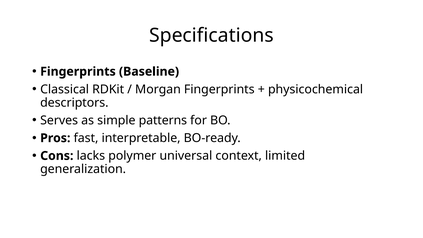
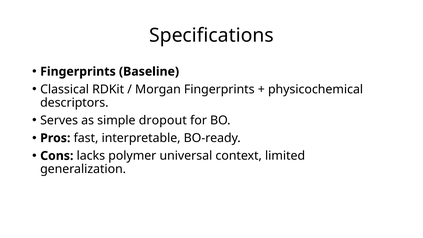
patterns: patterns -> dropout
